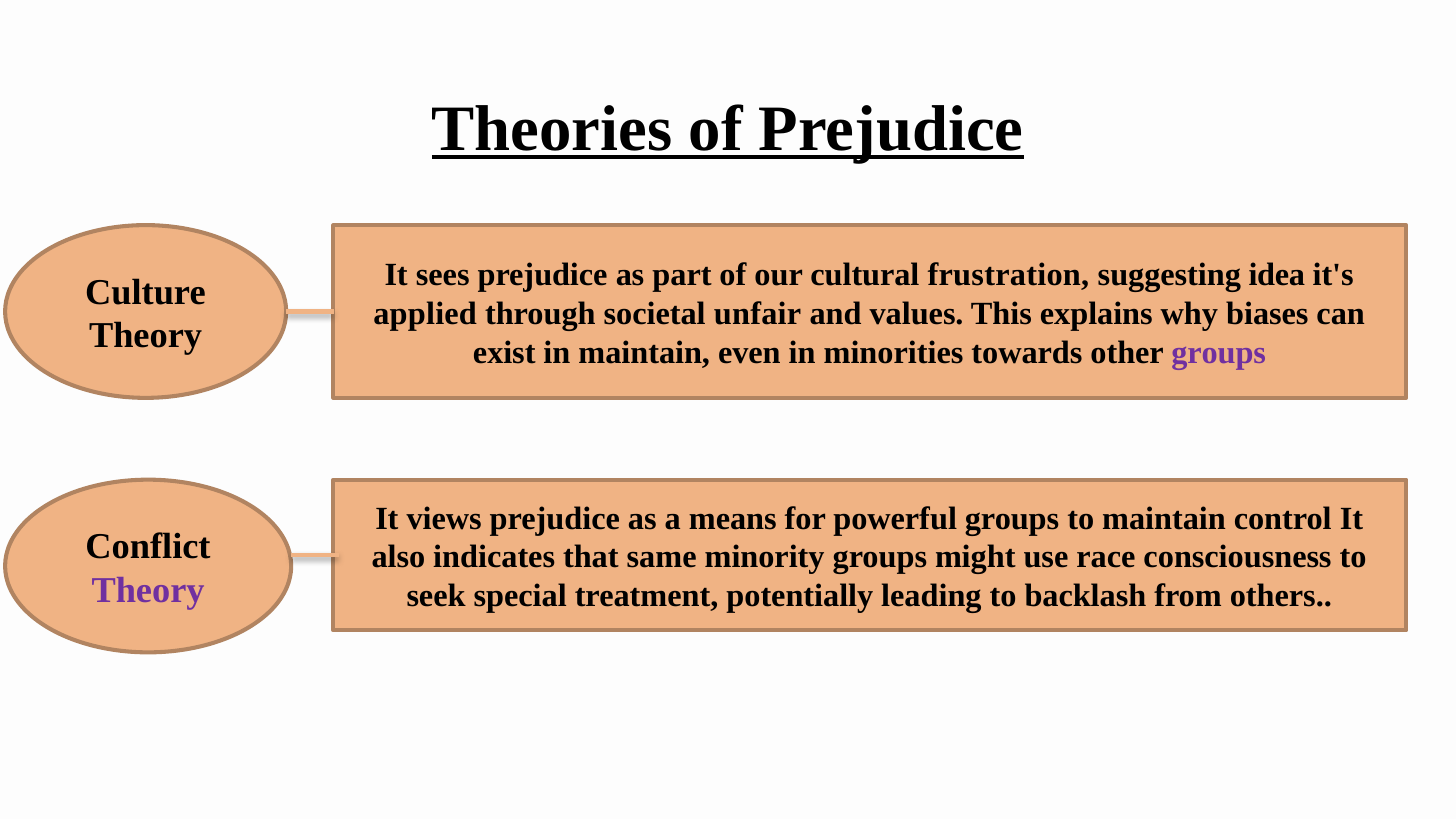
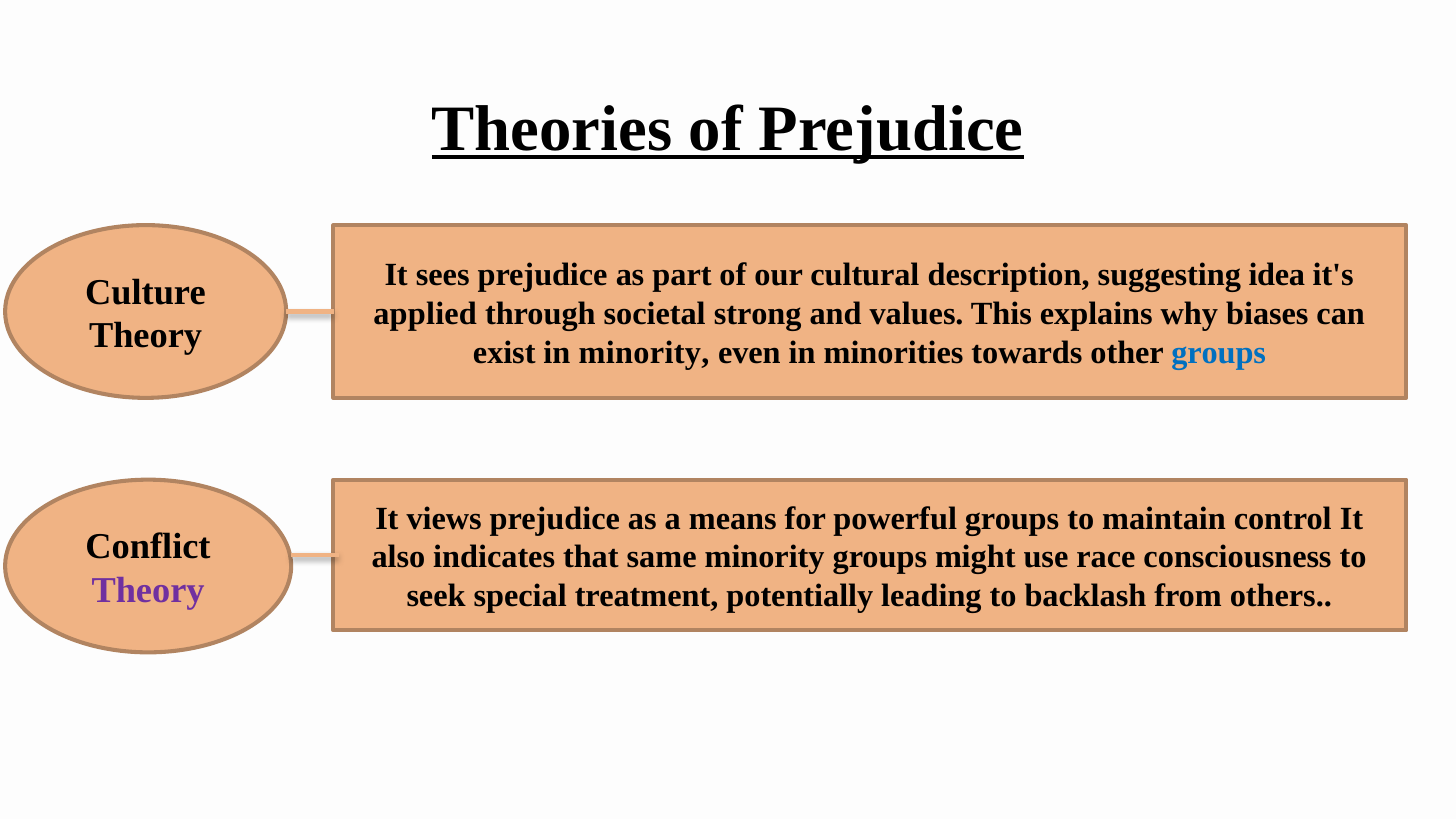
frustration: frustration -> description
unfair: unfair -> strong
in maintain: maintain -> minority
groups at (1219, 353) colour: purple -> blue
